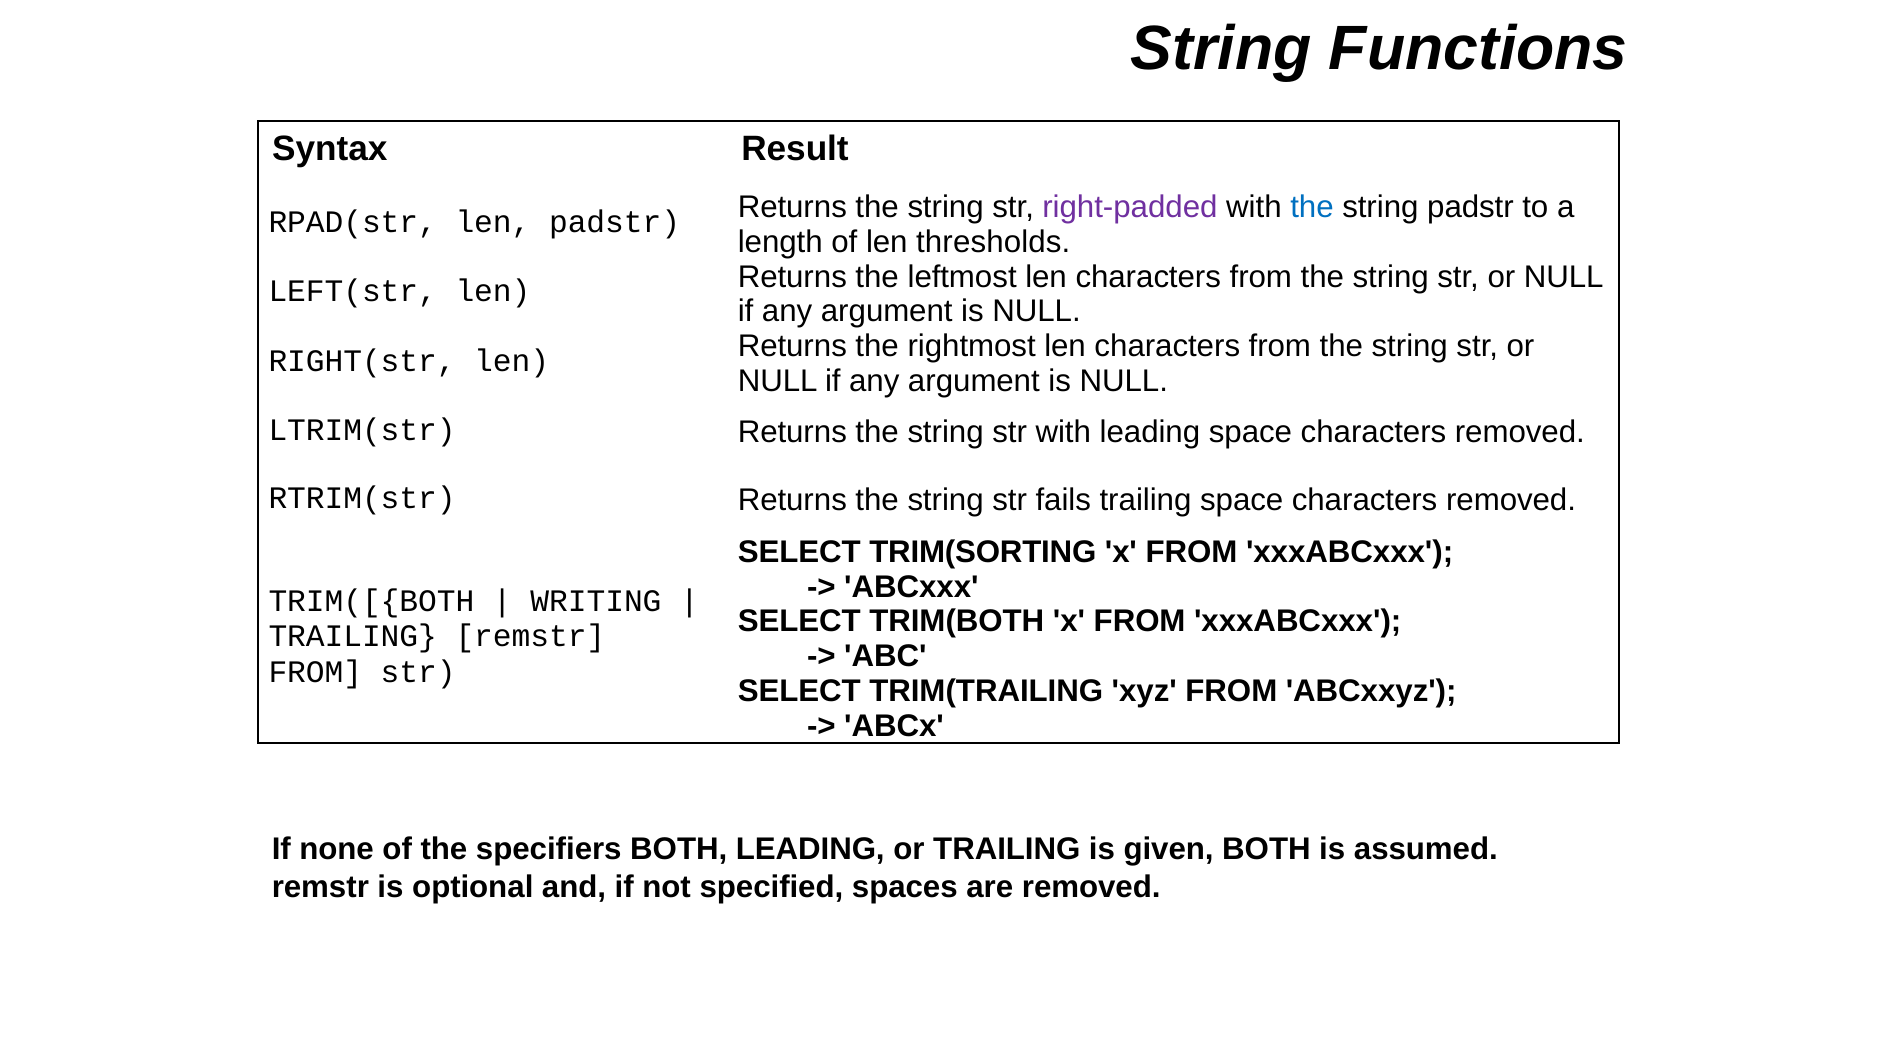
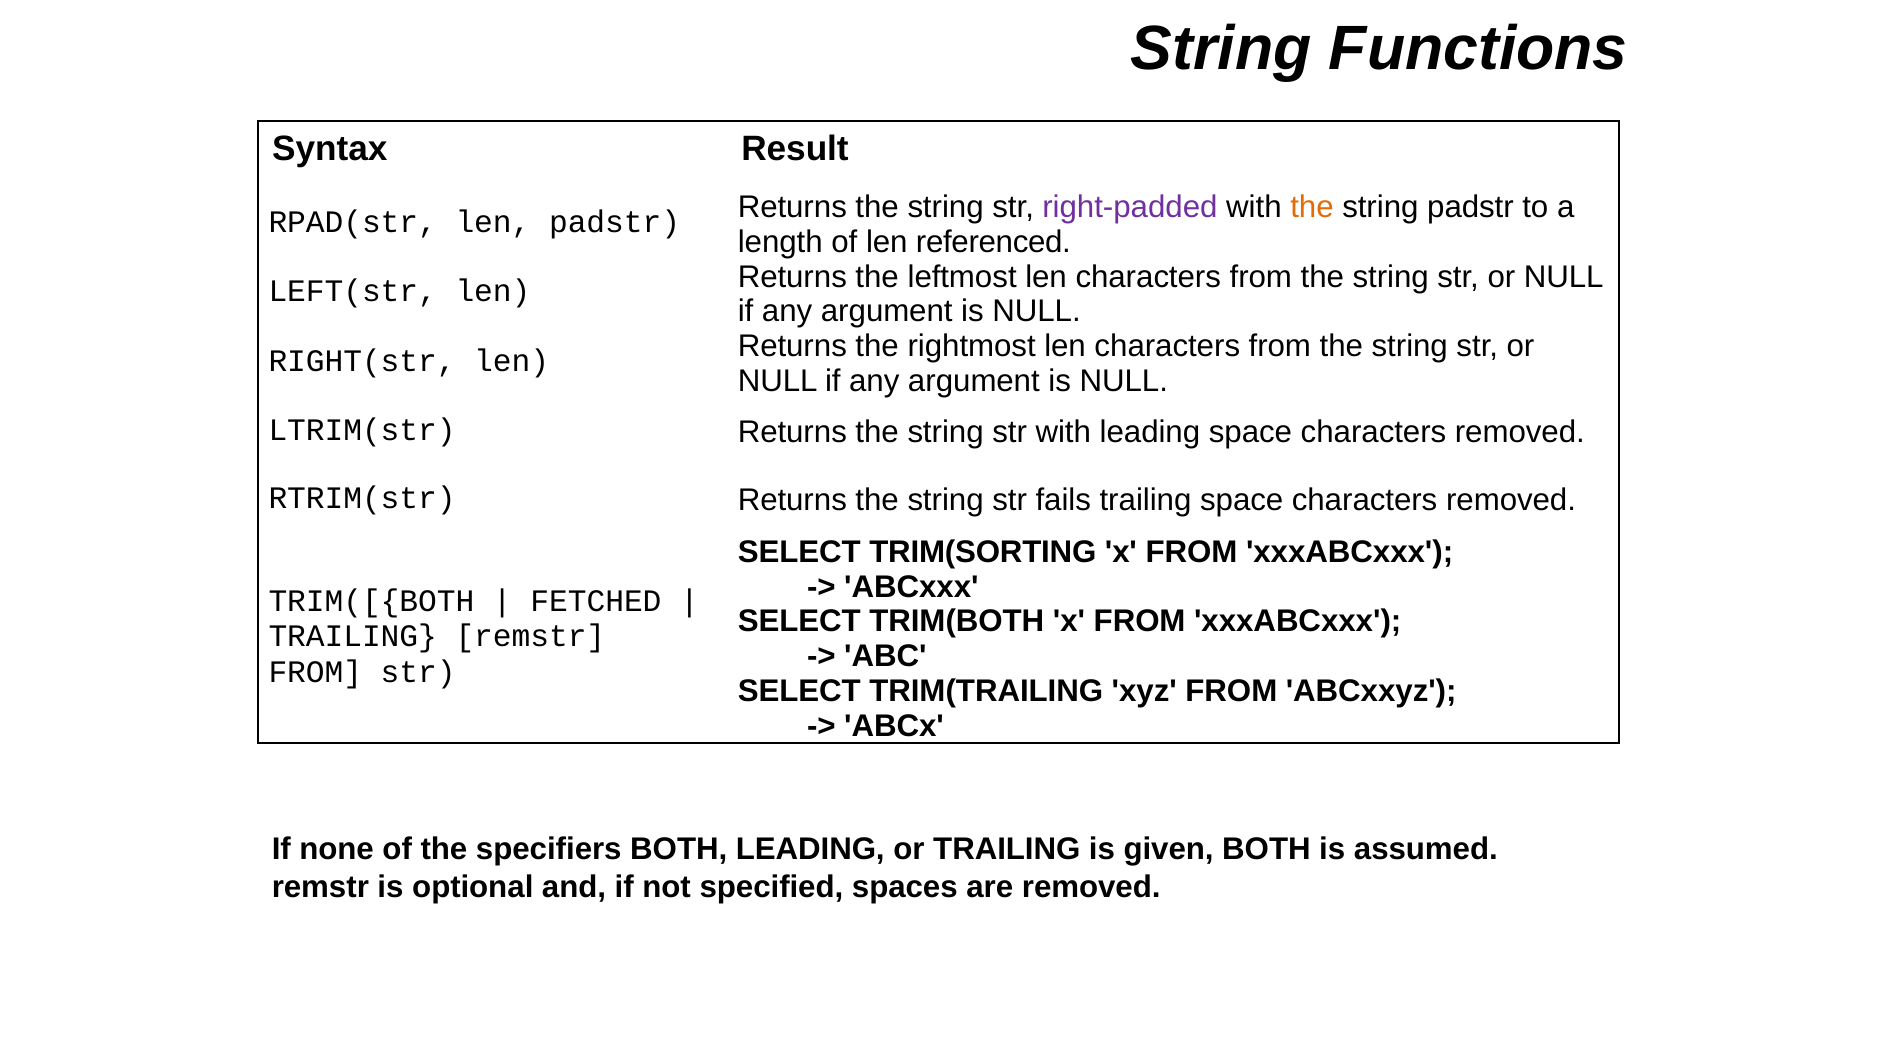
the at (1312, 207) colour: blue -> orange
thresholds: thresholds -> referenced
WRITING: WRITING -> FETCHED
